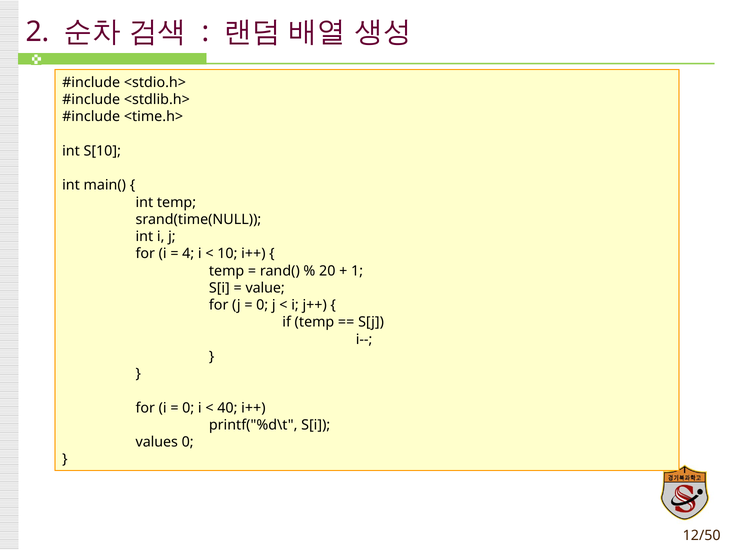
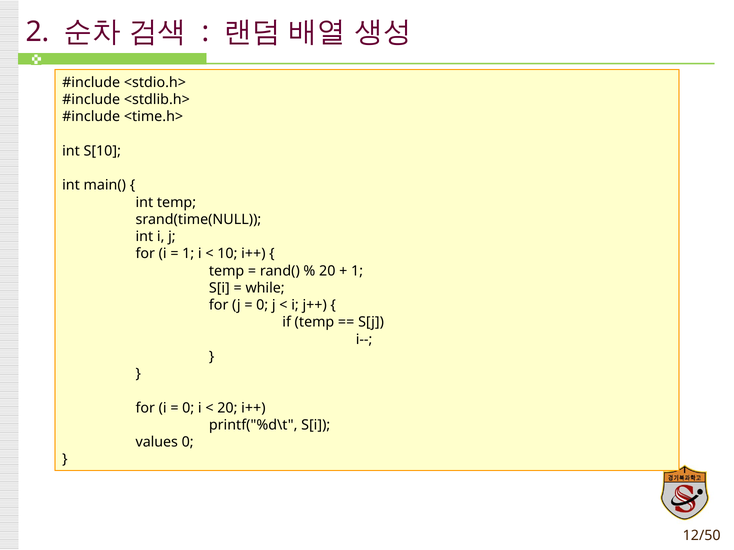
4 at (188, 254): 4 -> 1
value: value -> while
40 at (227, 408): 40 -> 20
